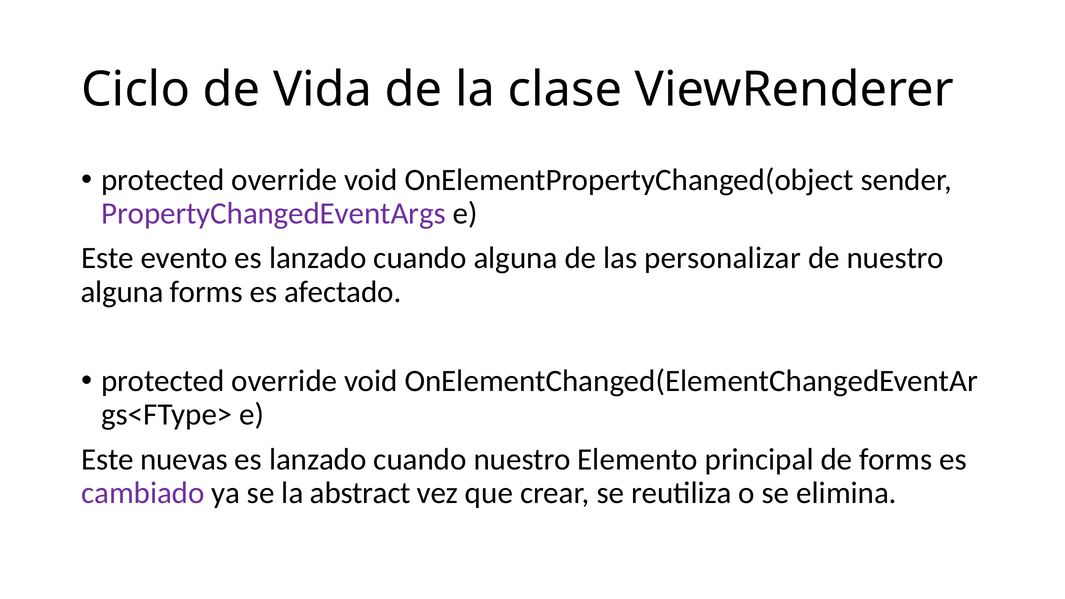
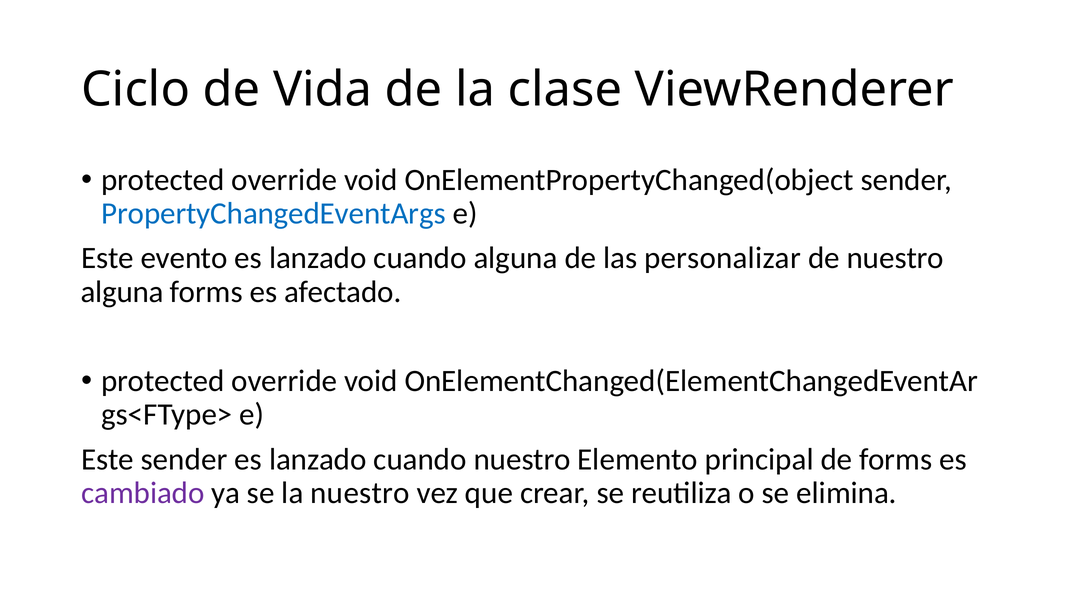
PropertyChangedEventArgs colour: purple -> blue
Este nuevas: nuevas -> sender
la abstract: abstract -> nuestro
